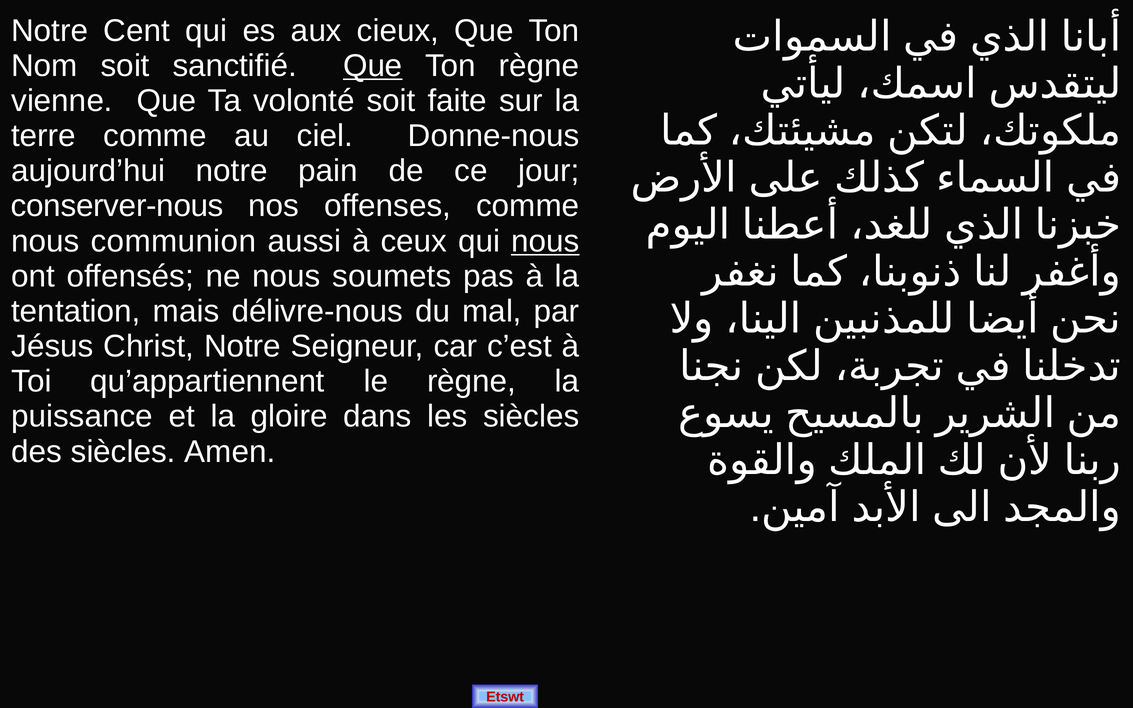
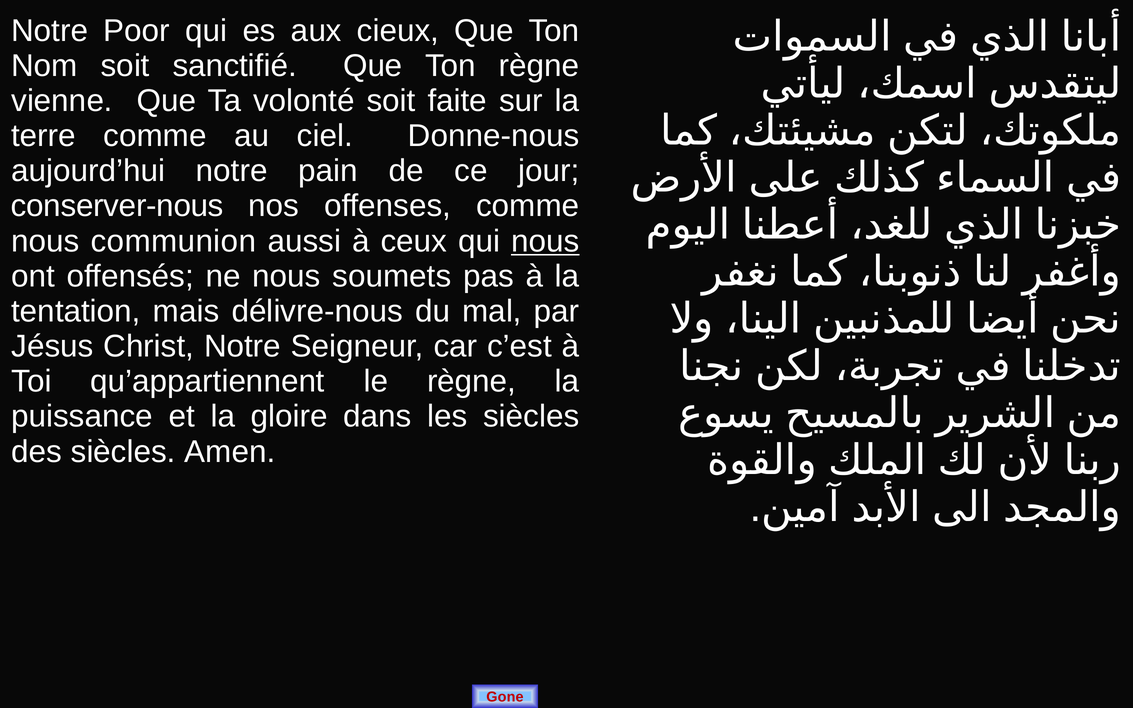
Cent: Cent -> Poor
Que at (373, 66) underline: present -> none
Etswt: Etswt -> Gone
